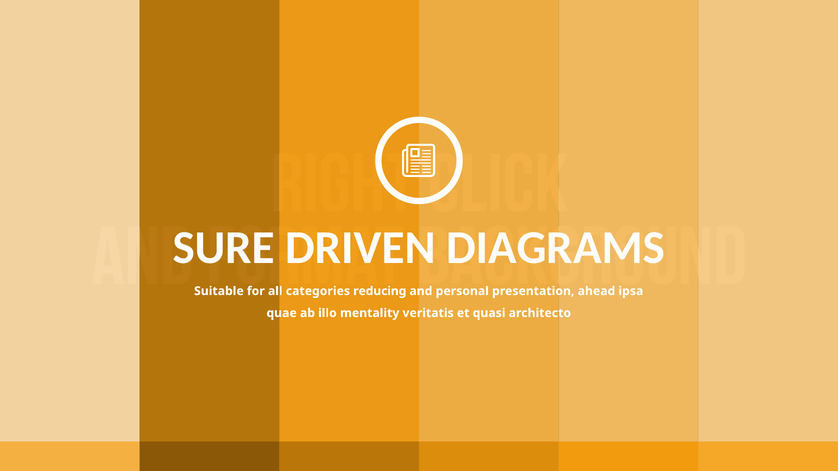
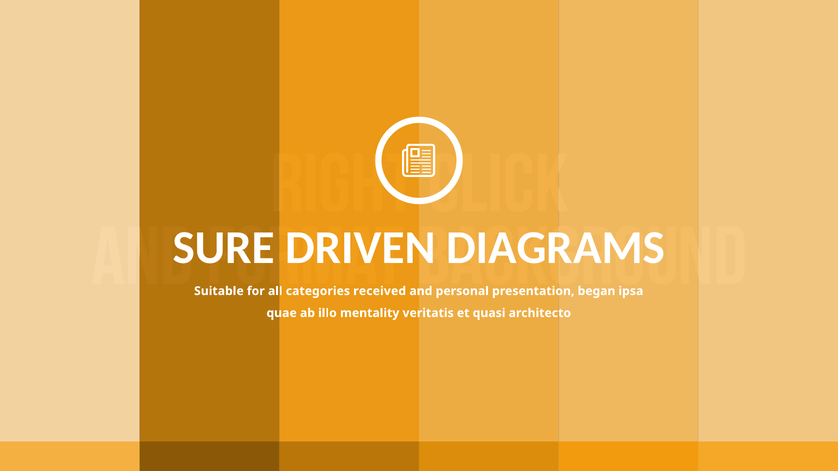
reducing: reducing -> received
ahead: ahead -> began
